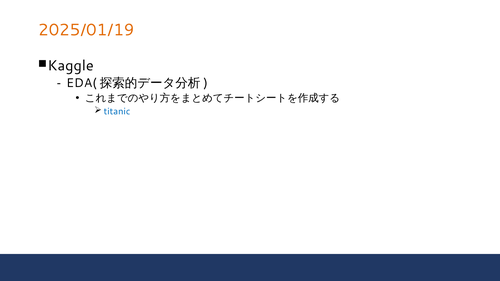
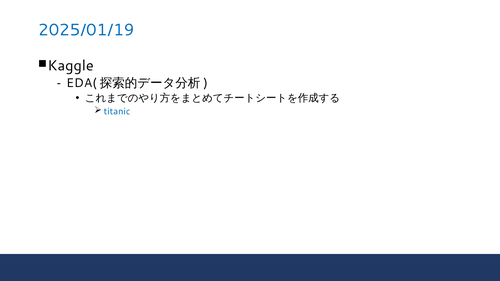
2025/01/19 colour: orange -> blue
